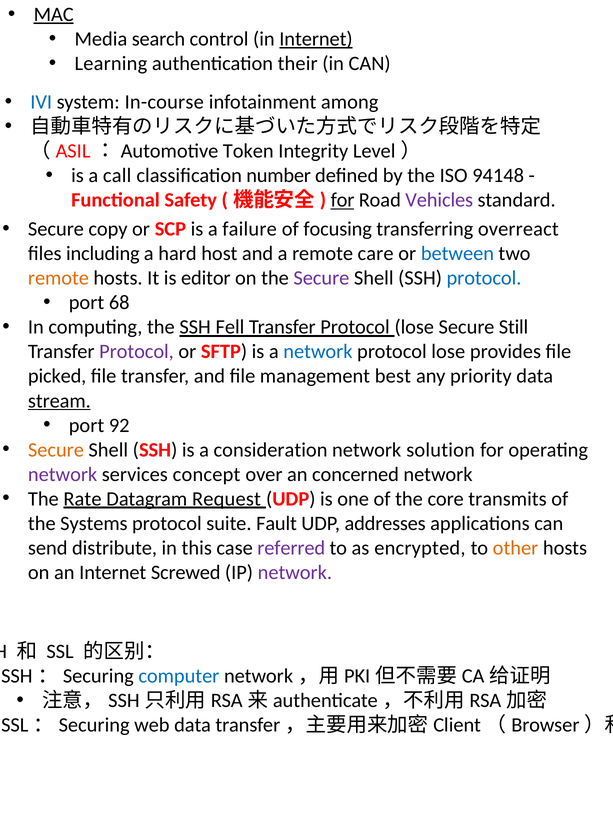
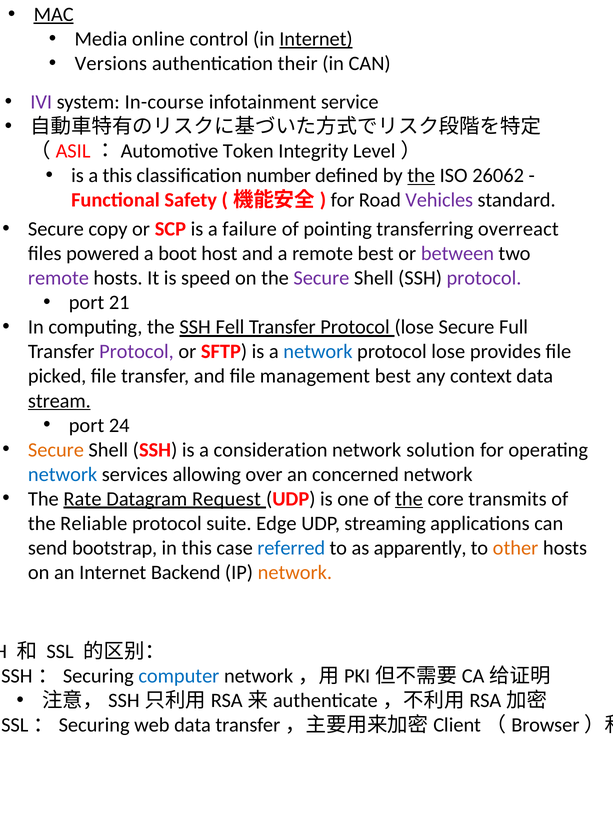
search: search -> online
Learning: Learning -> Versions
IVI colour: blue -> purple
among: among -> service
a call: call -> this
the at (421, 176) underline: none -> present
94148: 94148 -> 26062
for at (343, 200) underline: present -> none
focusing: focusing -> pointing
including: including -> powered
hard: hard -> boot
remote care: care -> best
between colour: blue -> purple
remote at (58, 278) colour: orange -> purple
editor: editor -> speed
protocol at (484, 278) colour: blue -> purple
68: 68 -> 21
Still: Still -> Full
priority: priority -> context
92: 92 -> 24
network at (63, 474) colour: purple -> blue
concept: concept -> allowing
the at (409, 499) underline: none -> present
Systems: Systems -> Reliable
Fault: Fault -> Edge
addresses: addresses -> streaming
distribute: distribute -> bootstrap
referred colour: purple -> blue
encrypted: encrypted -> apparently
Screwed: Screwed -> Backend
network at (295, 573) colour: purple -> orange
